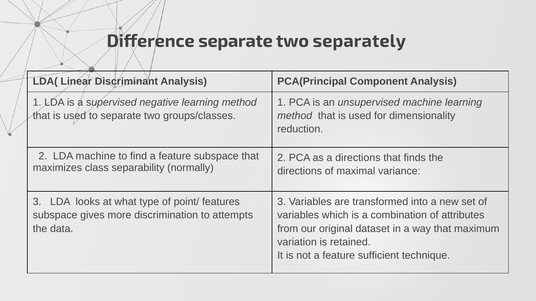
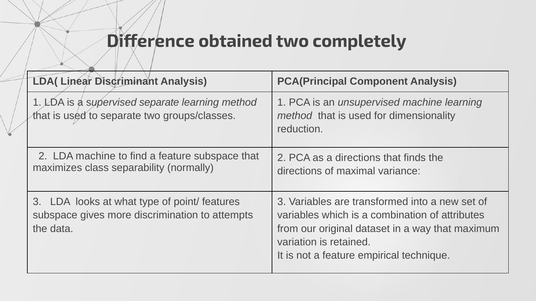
Difference separate: separate -> obtained
separately: separately -> completely
supervised negative: negative -> separate
sufficient: sufficient -> empirical
